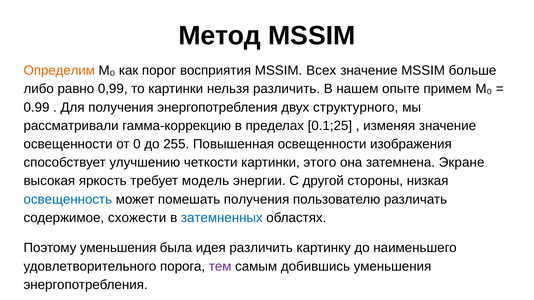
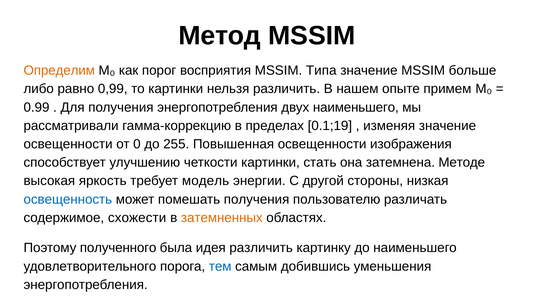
Всех: Всех -> Типа
двух структурного: структурного -> наименьшего
0.1;25: 0.1;25 -> 0.1;19
этого: этого -> стать
Экране: Экране -> Методе
затемненных colour: blue -> orange
Поэтому уменьшения: уменьшения -> полученного
тем colour: purple -> blue
